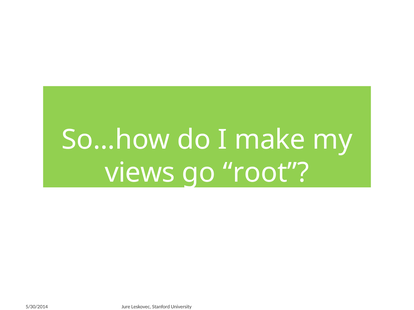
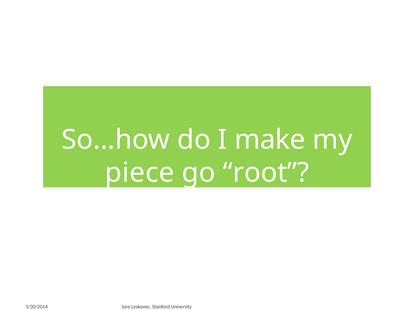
views: views -> piece
